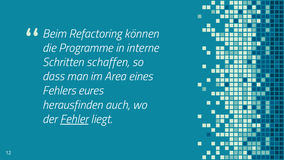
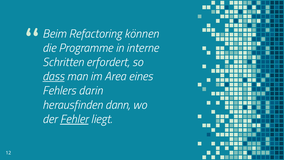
schaffen: schaffen -> erfordert
dass underline: none -> present
eures: eures -> darin
auch: auch -> dann
